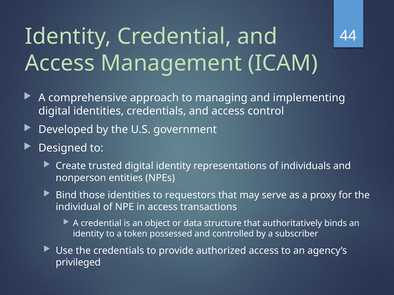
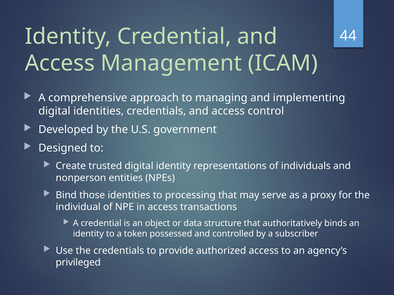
requestors: requestors -> processing
